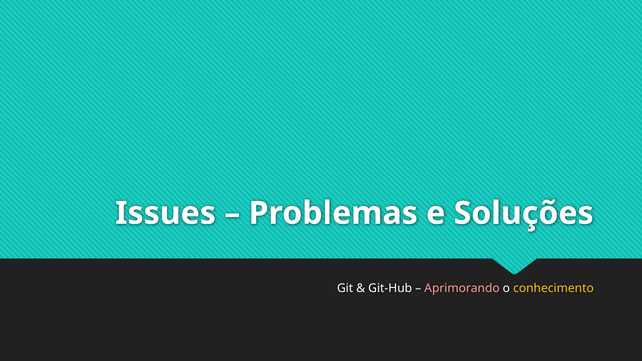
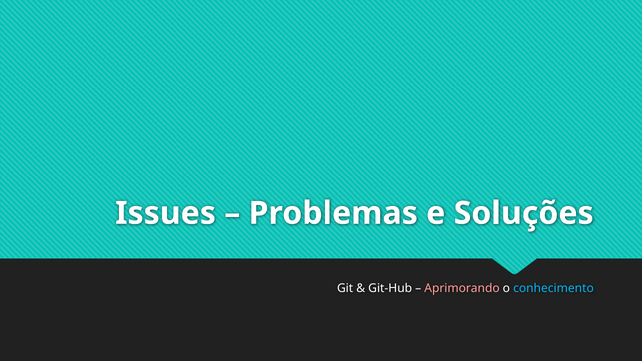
conhecimento colour: yellow -> light blue
